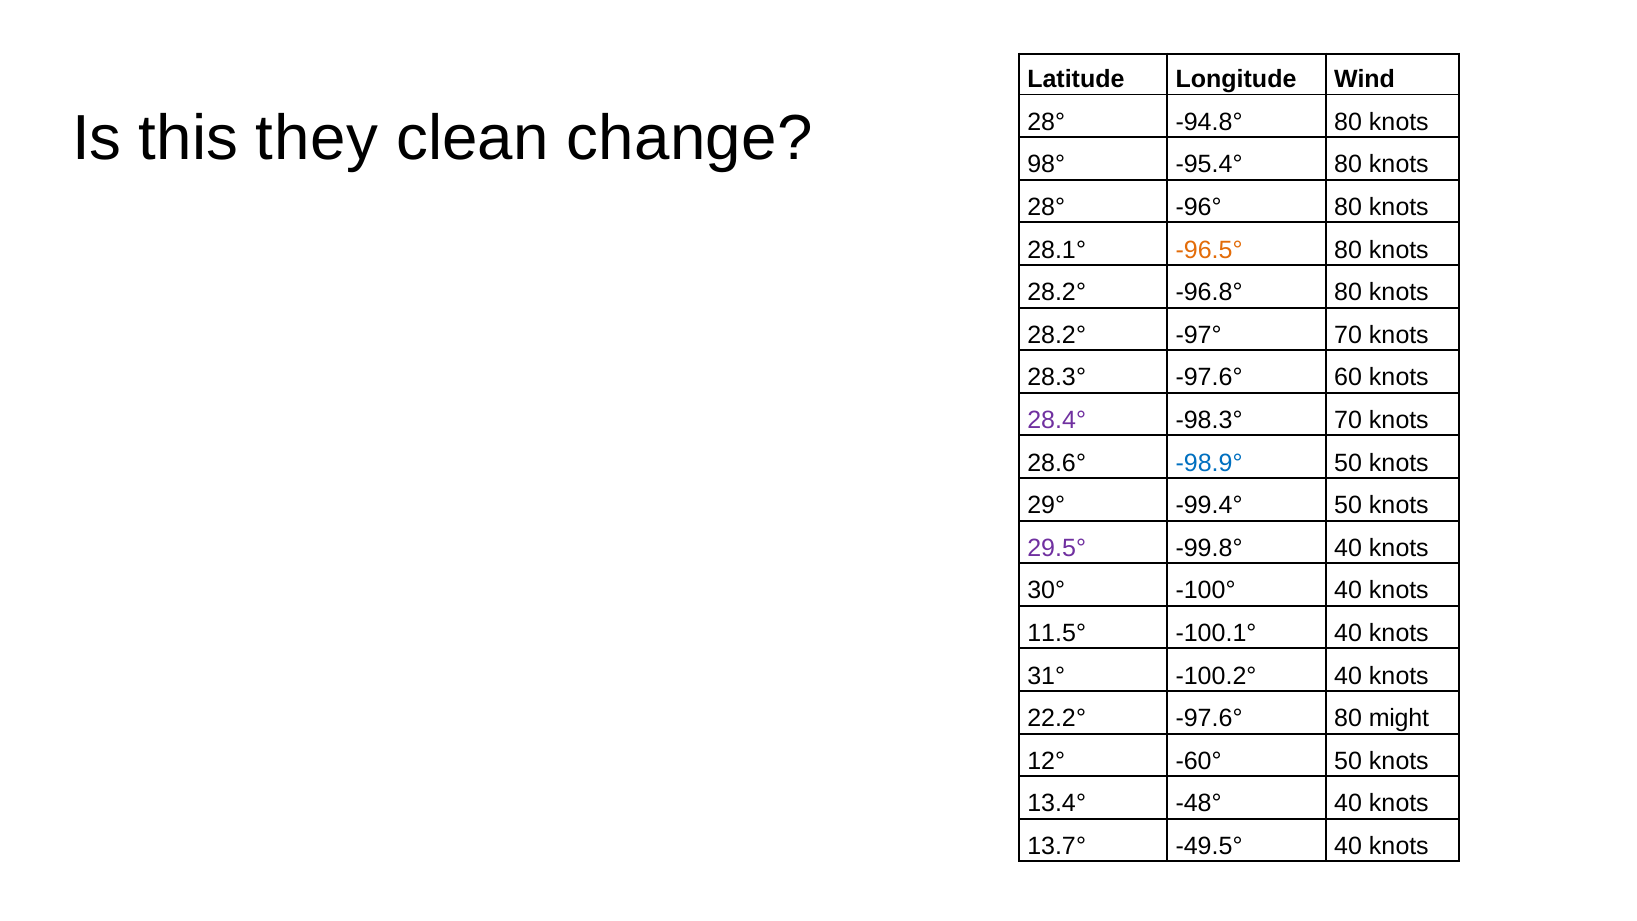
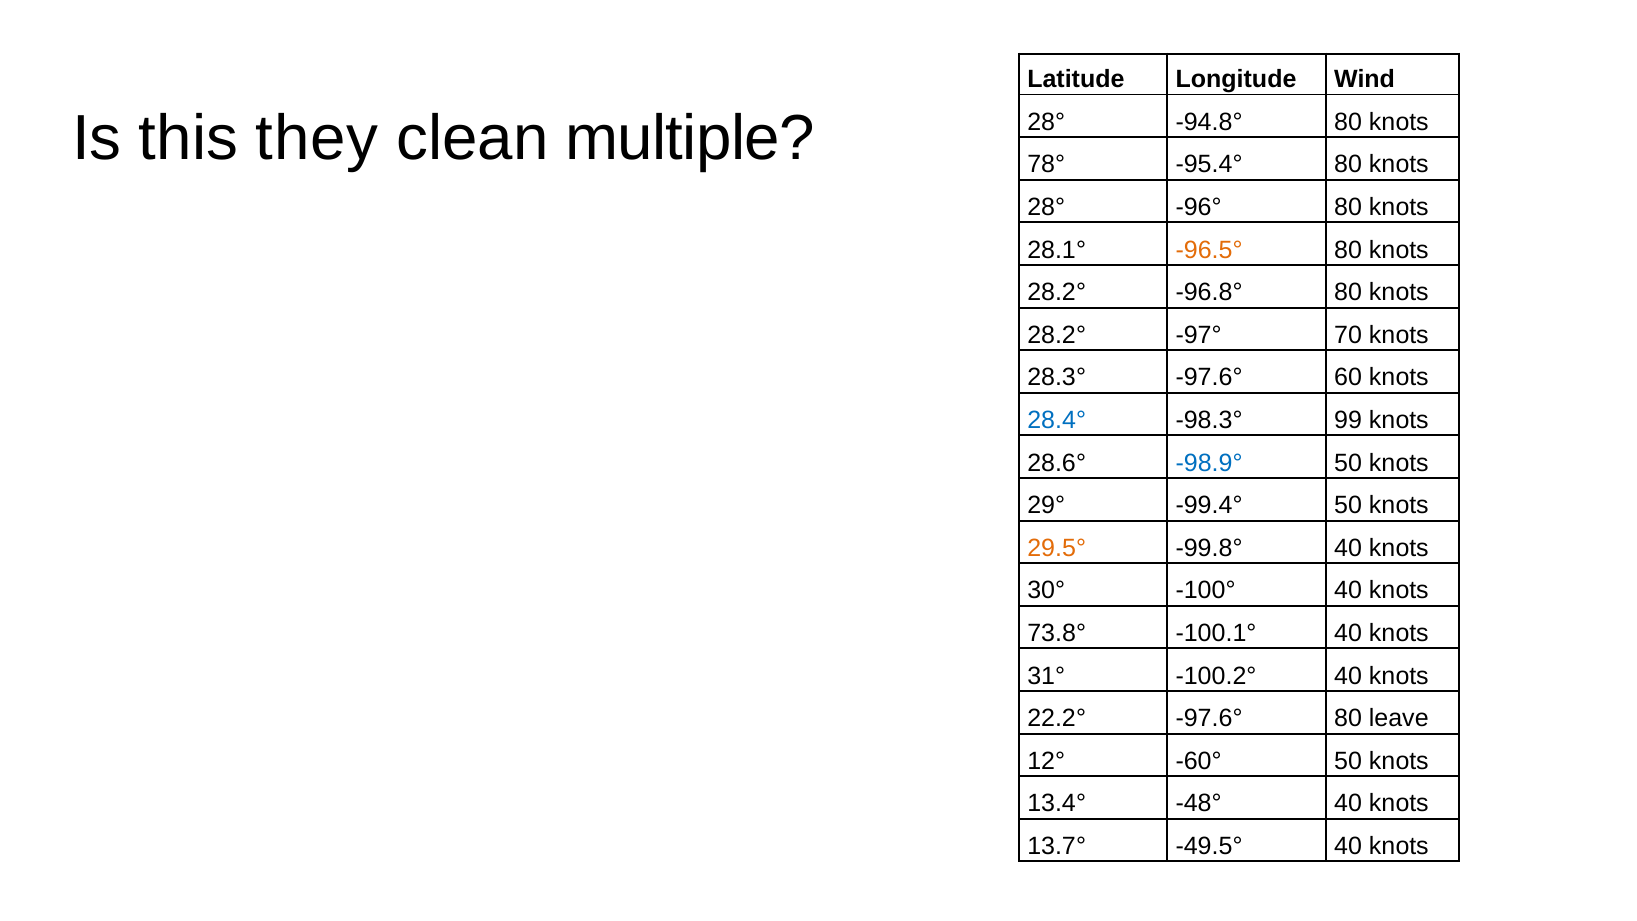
change: change -> multiple
98°: 98° -> 78°
28.4° colour: purple -> blue
-98.3° 70: 70 -> 99
29.5° colour: purple -> orange
11.5°: 11.5° -> 73.8°
might: might -> leave
